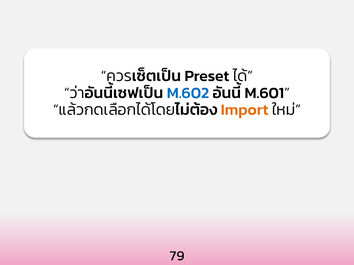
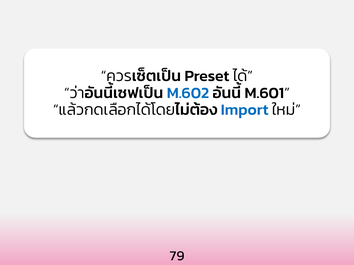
Import colour: orange -> blue
